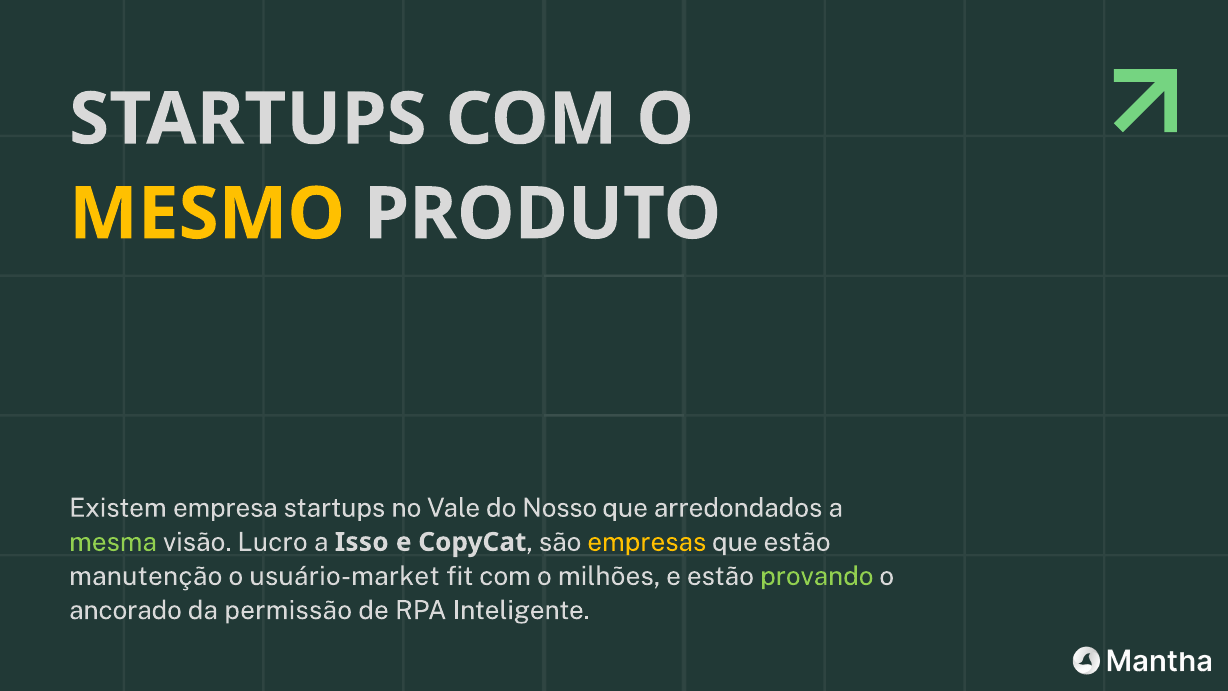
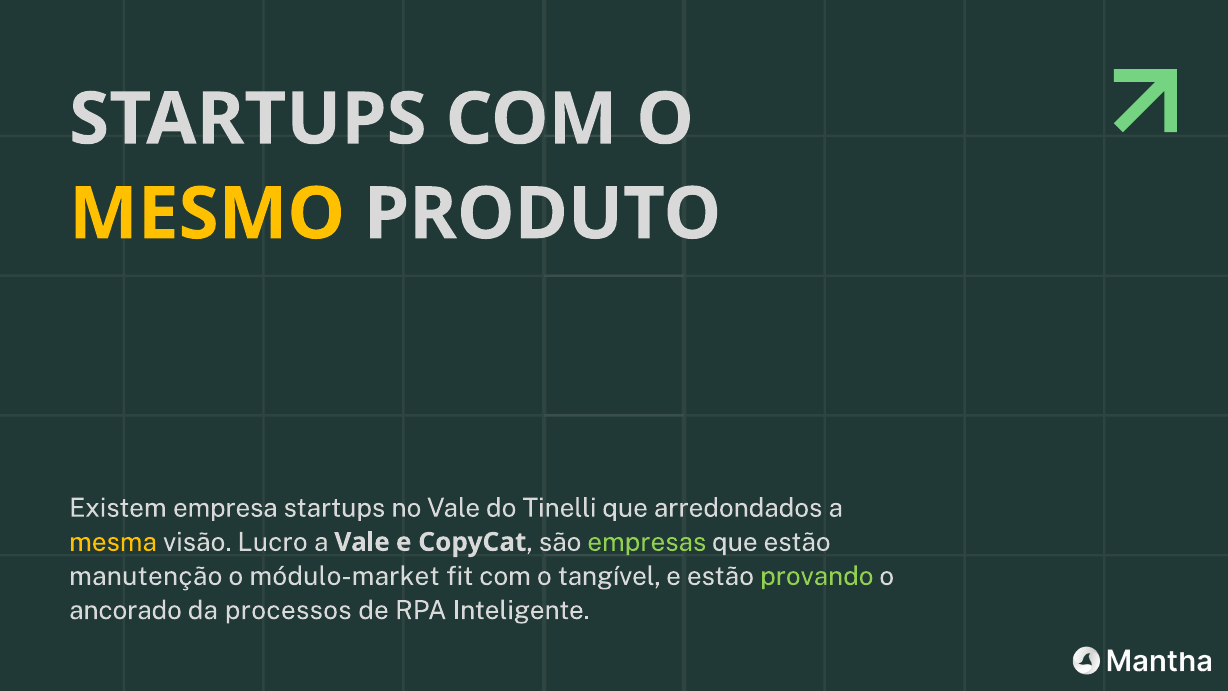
Nosso: Nosso -> Tinelli
mesma colour: light green -> yellow
a Isso: Isso -> Vale
empresas colour: yellow -> light green
usuário-market: usuário-market -> módulo-market
milhões: milhões -> tangível
permissão: permissão -> processos
